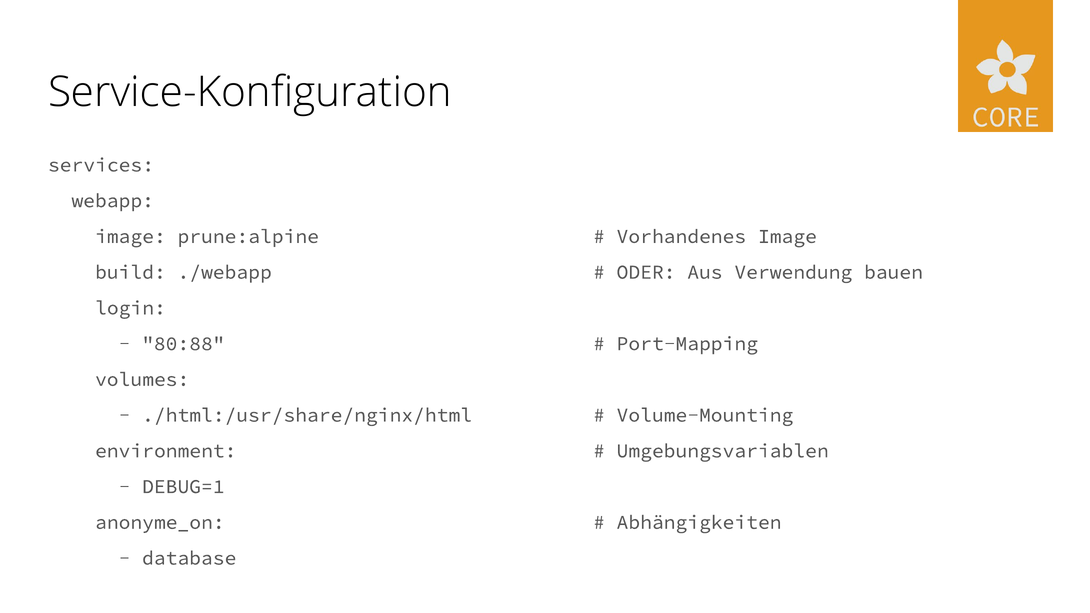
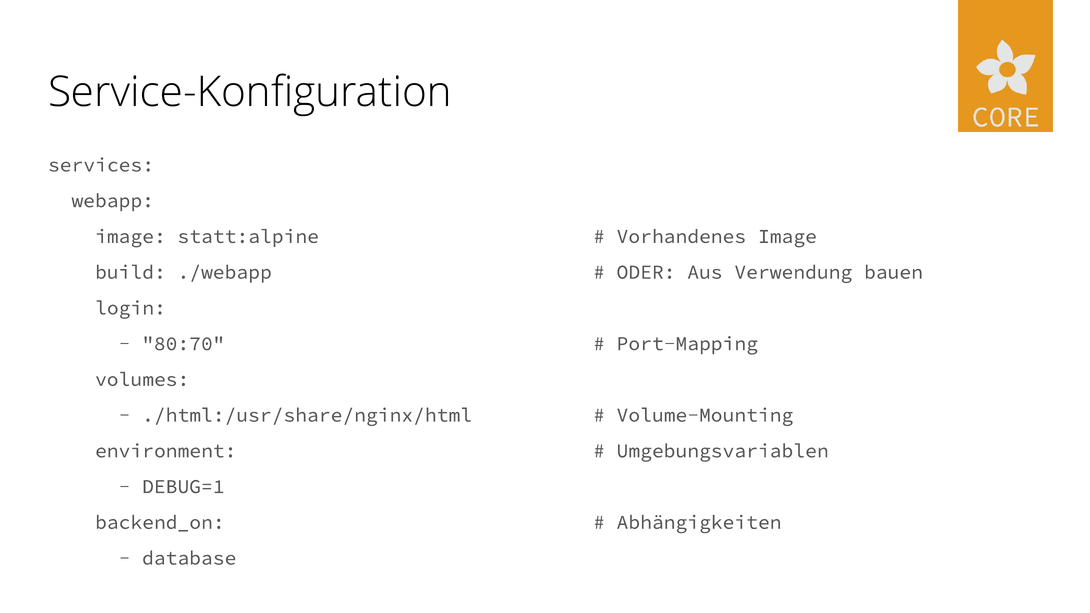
prune:alpine: prune:alpine -> statt:alpine
80:88: 80:88 -> 80:70
anonyme_on: anonyme_on -> backend_on
